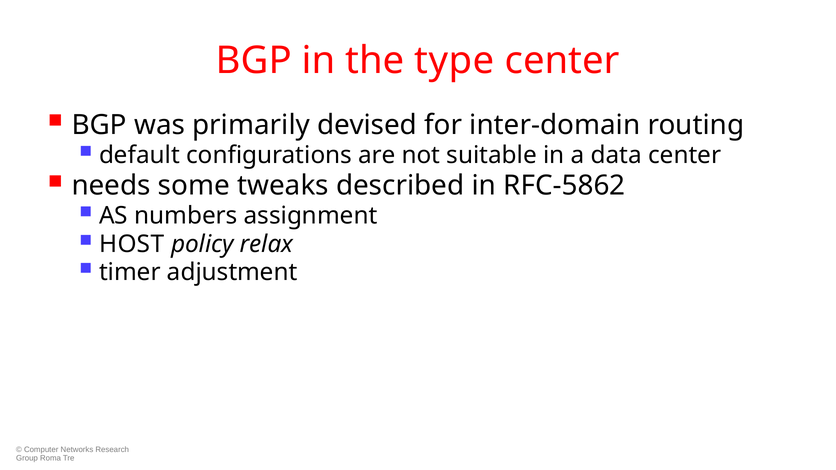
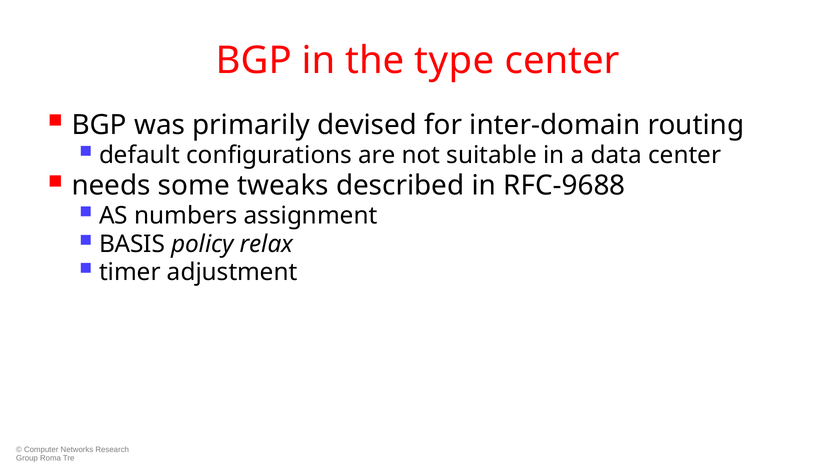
RFC-5862: RFC-5862 -> RFC-9688
HOST: HOST -> BASIS
